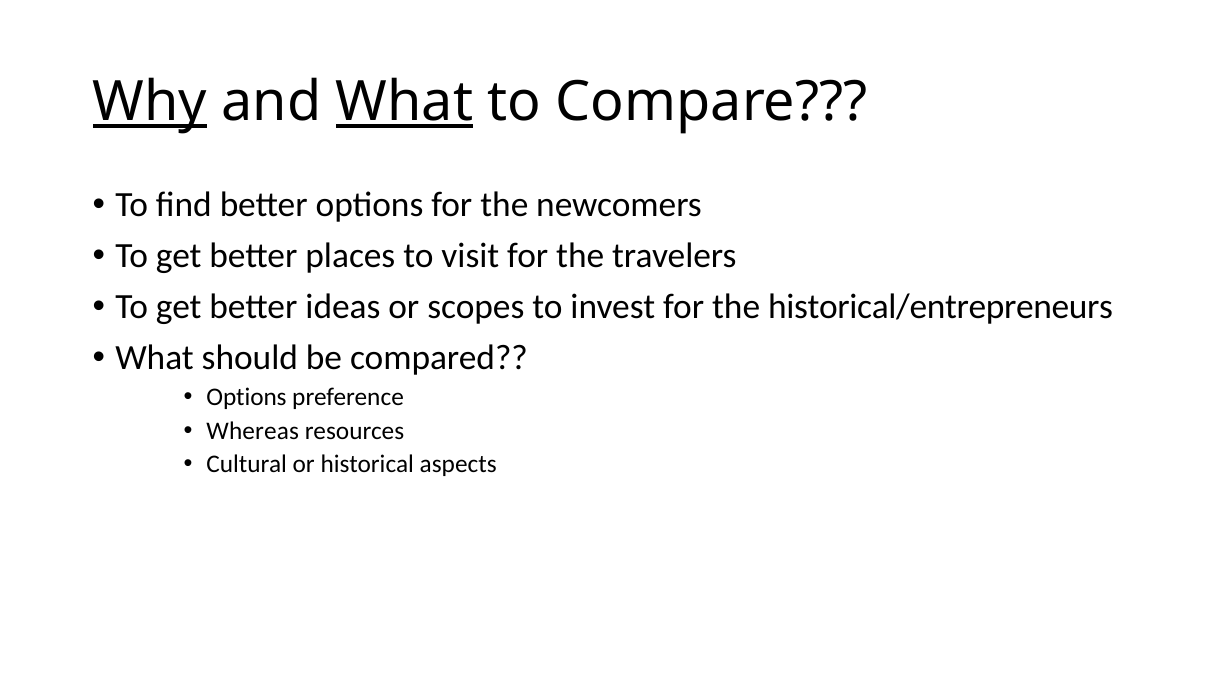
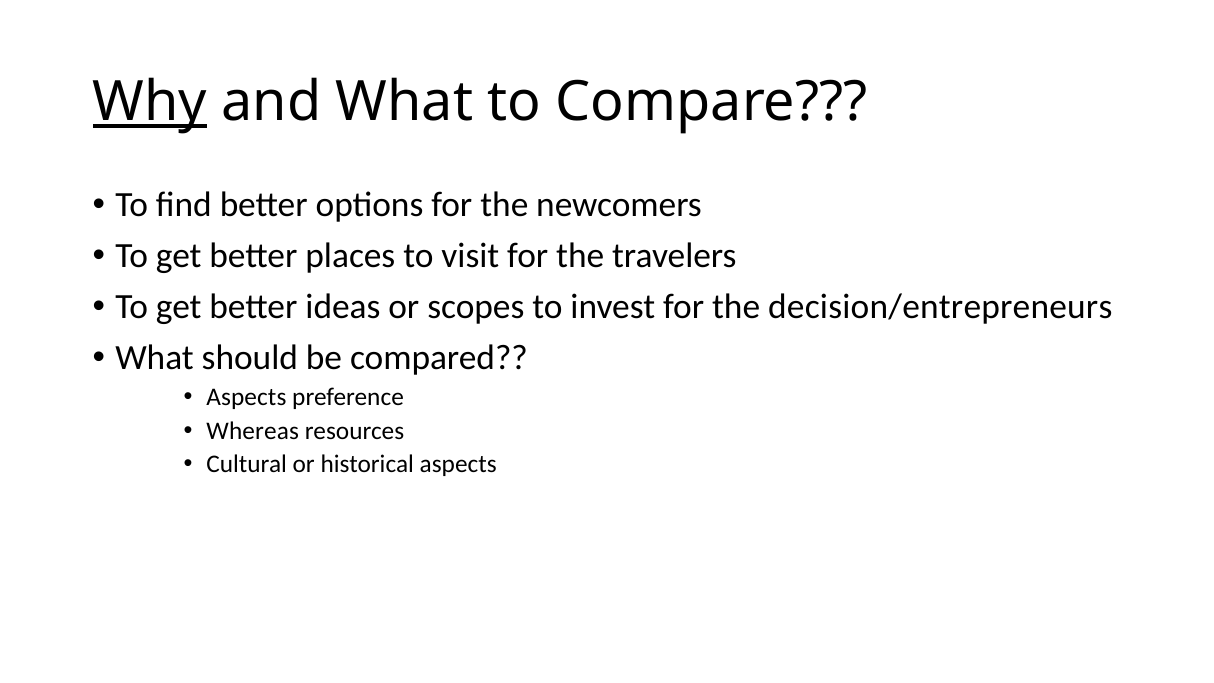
What at (404, 102) underline: present -> none
historical/entrepreneurs: historical/entrepreneurs -> decision/entrepreneurs
Options at (246, 397): Options -> Aspects
